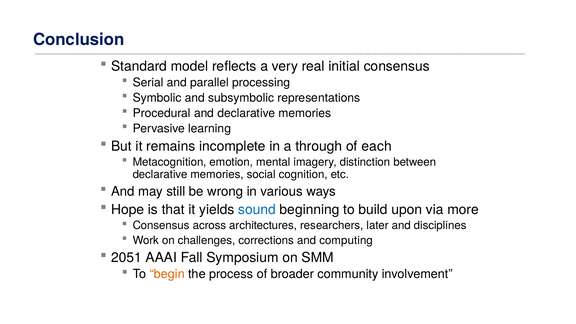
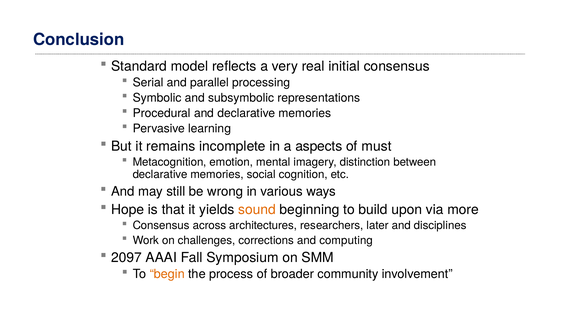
through: through -> aspects
each: each -> must
sound colour: blue -> orange
2051: 2051 -> 2097
